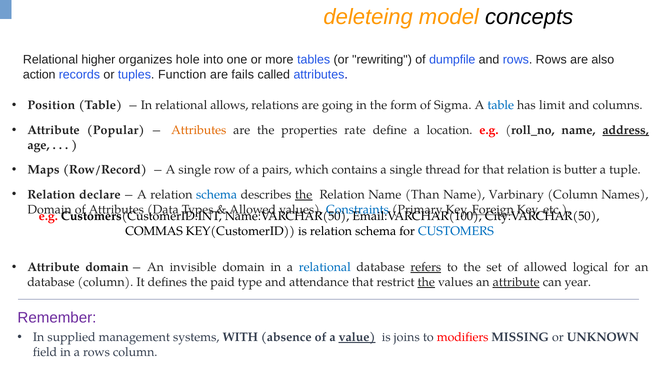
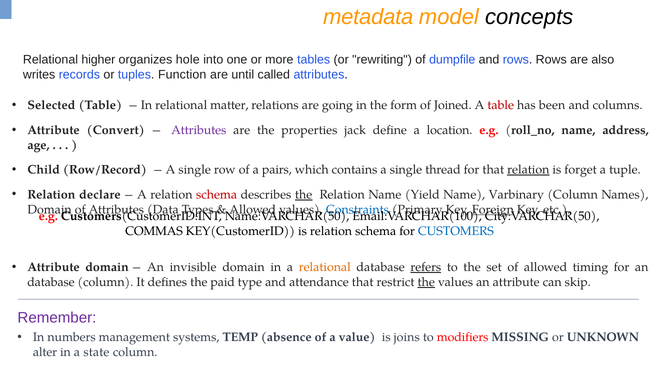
deleteing: deleteing -> metadata
action: action -> writes
fails: fails -> until
Position: Position -> Selected
allows: allows -> matter
Sigma: Sigma -> Joined
table at (501, 105) colour: blue -> red
limit: limit -> been
Popular: Popular -> Convert
Attributes at (199, 130) colour: orange -> purple
rate: rate -> jack
address underline: present -> none
Maps: Maps -> Child
relation at (528, 170) underline: none -> present
butter: butter -> forget
schema at (217, 194) colour: blue -> red
Than: Than -> Yield
relational at (325, 267) colour: blue -> orange
logical: logical -> timing
attribute at (516, 282) underline: present -> none
year: year -> skip
supplied: supplied -> numbers
WITH: WITH -> TEMP
value underline: present -> none
field: field -> alter
a rows: rows -> state
